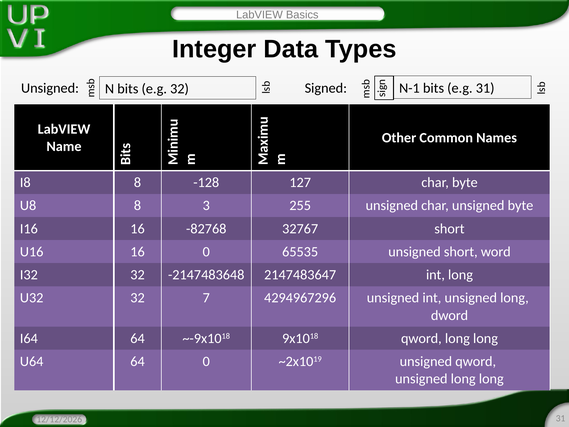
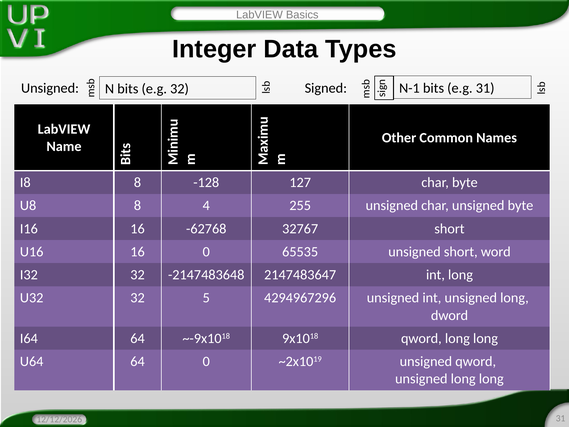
3: 3 -> 4
-82768: -82768 -> -62768
7: 7 -> 5
